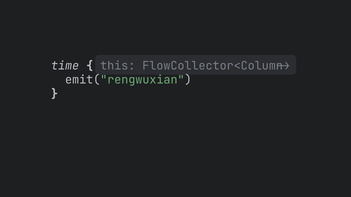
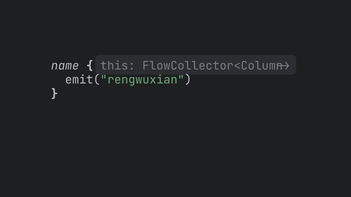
time: time -> name
